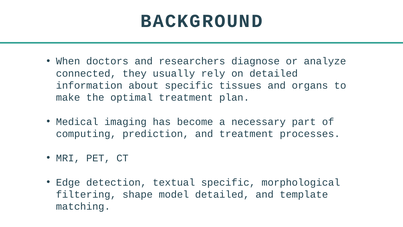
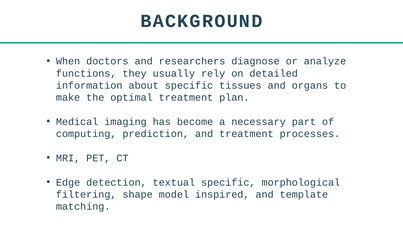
connected: connected -> functions
model detailed: detailed -> inspired
